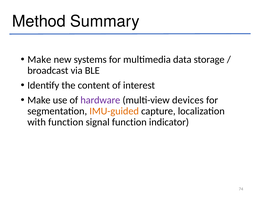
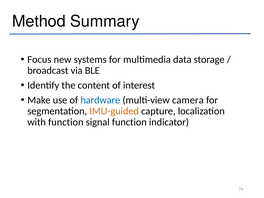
Make at (39, 59): Make -> Focus
hardware colour: purple -> blue
devices: devices -> camera
